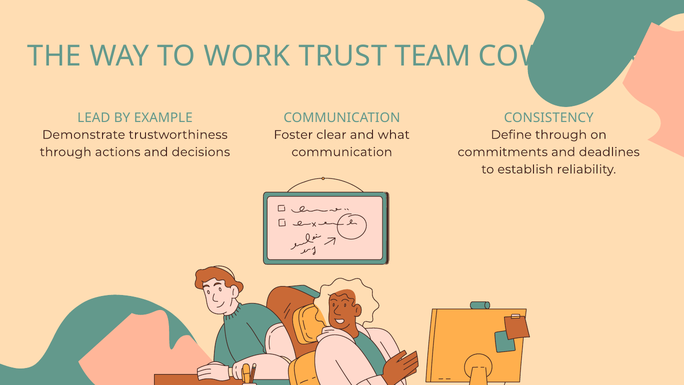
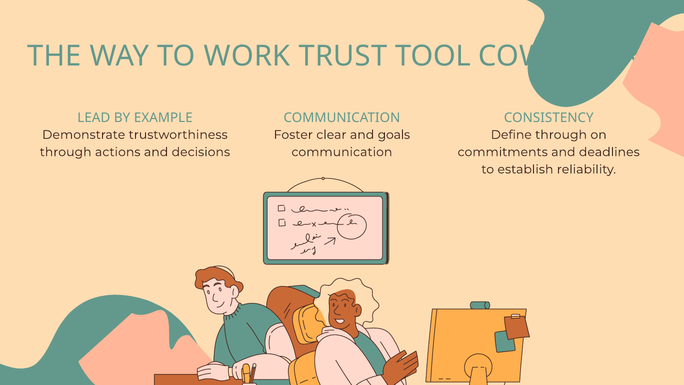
TEAM: TEAM -> TOOL
what: what -> goals
